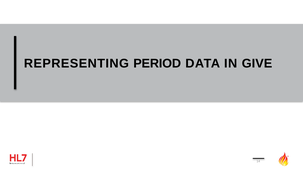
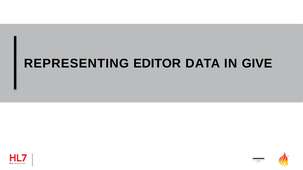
PERIOD: PERIOD -> EDITOR
